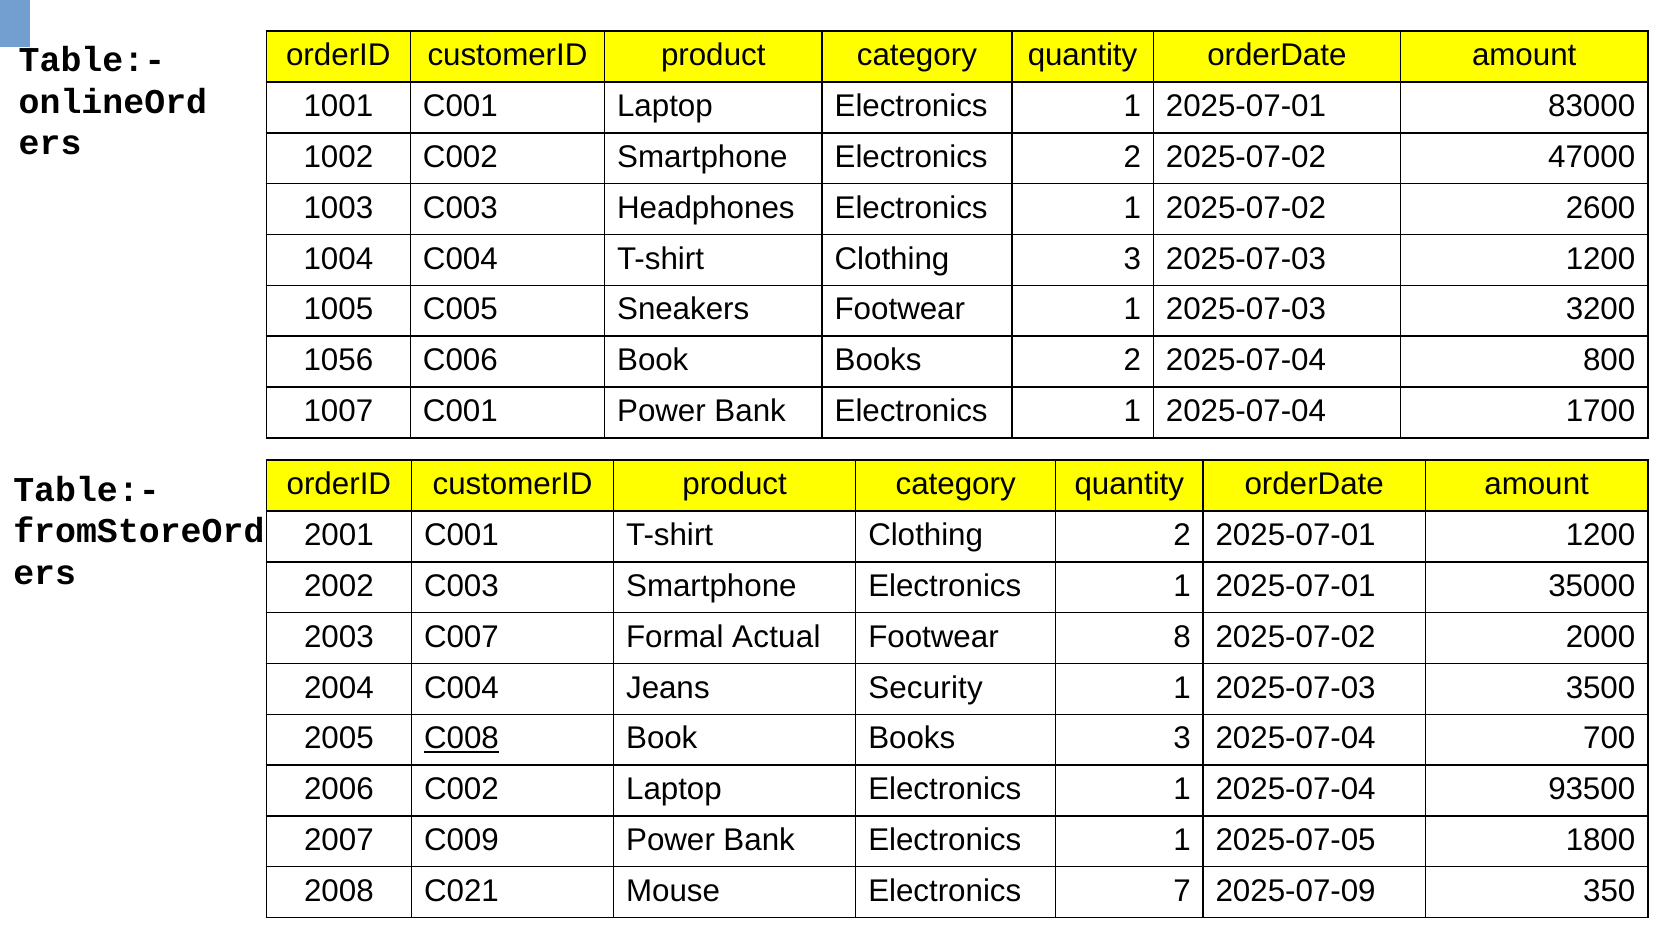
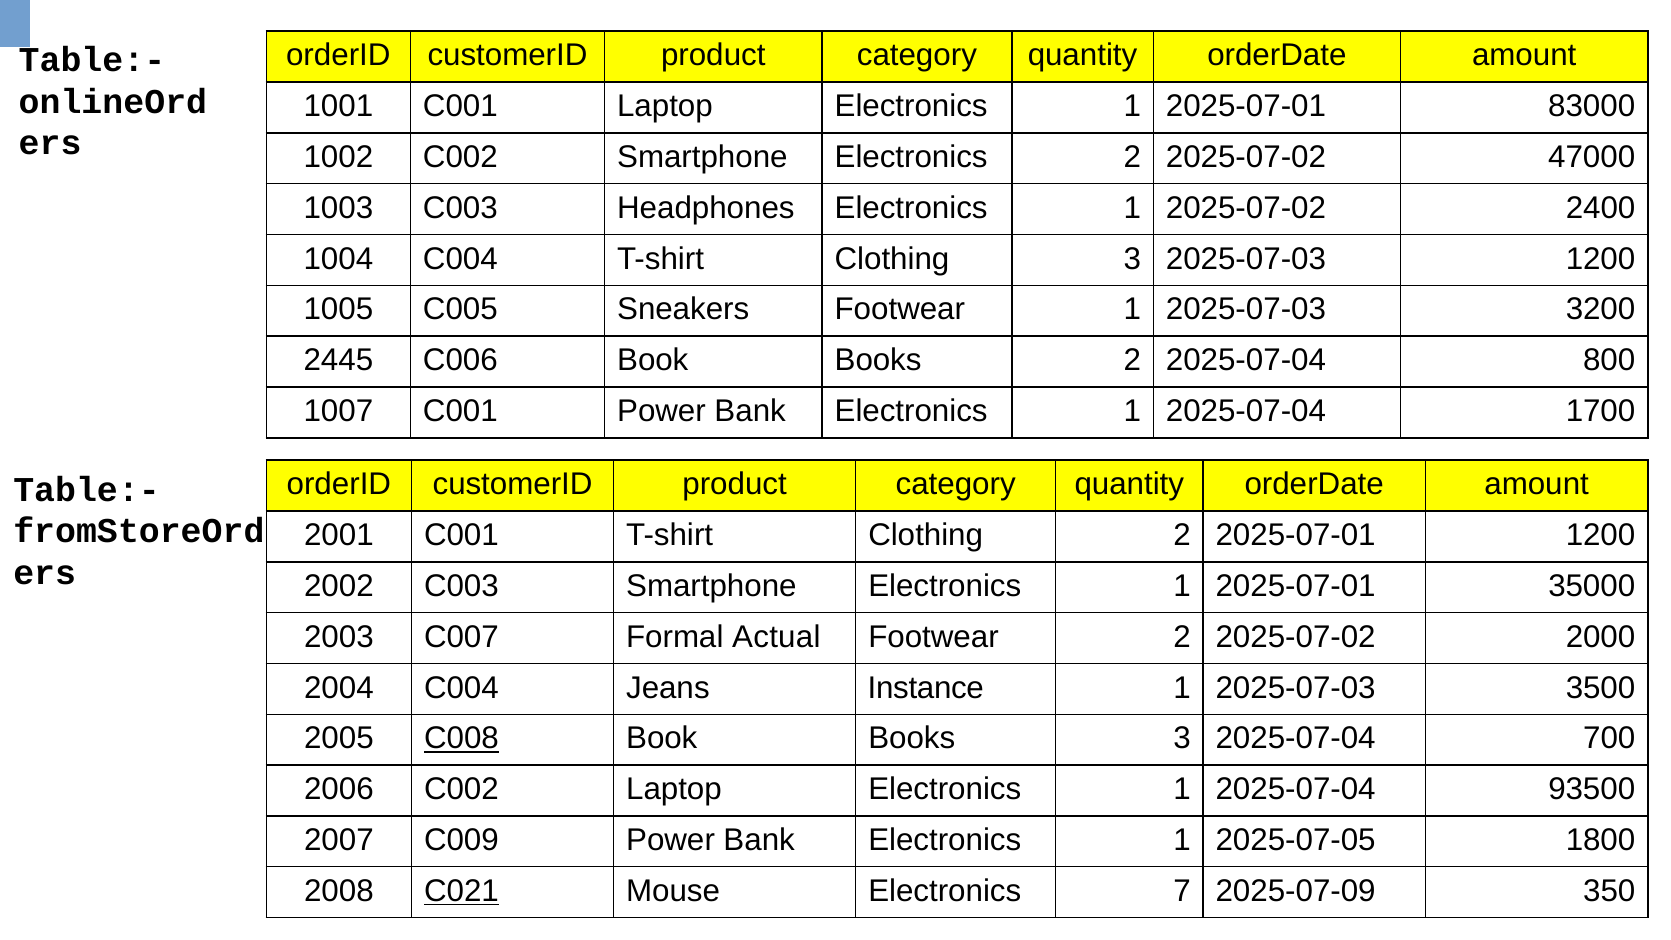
2600: 2600 -> 2400
1056: 1056 -> 2445
Footwear 8: 8 -> 2
Security: Security -> Instance
C021 underline: none -> present
